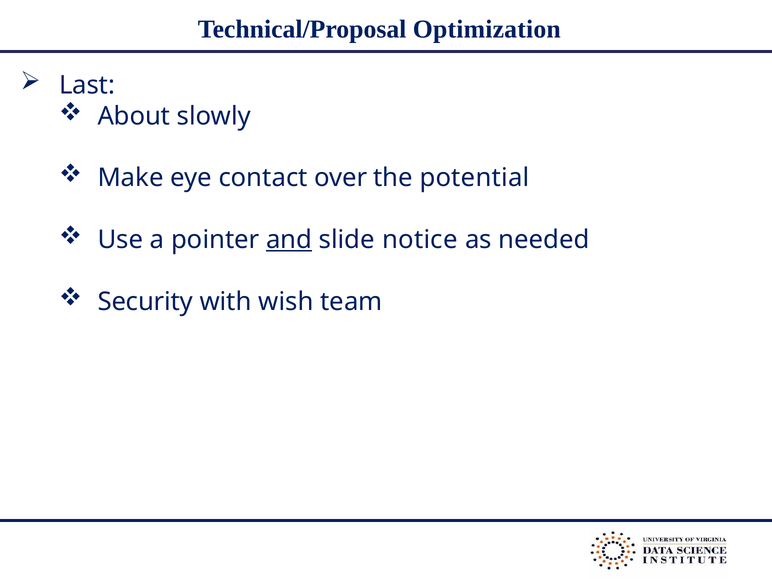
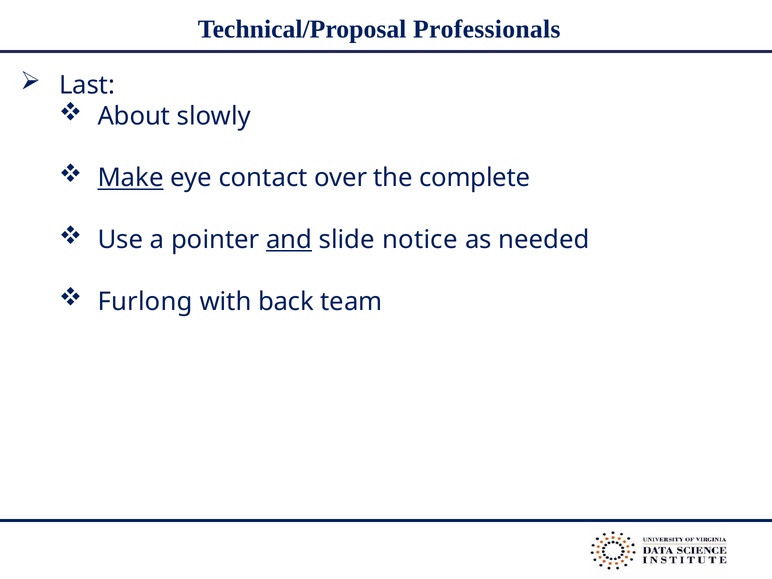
Optimization: Optimization -> Professionals
Make underline: none -> present
potential: potential -> complete
Security: Security -> Furlong
wish: wish -> back
